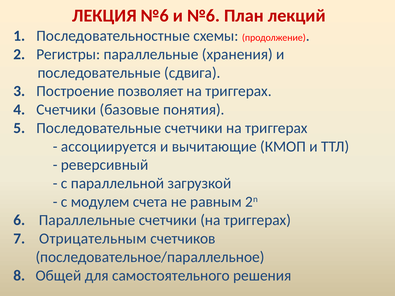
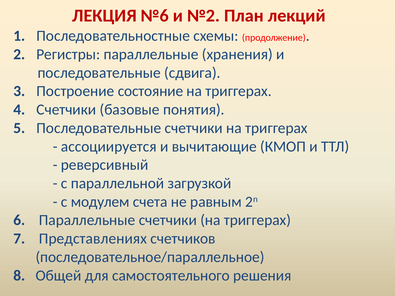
и №6: №6 -> №2
позволяет: позволяет -> состояние
Отрицательным: Отрицательным -> Представлениях
